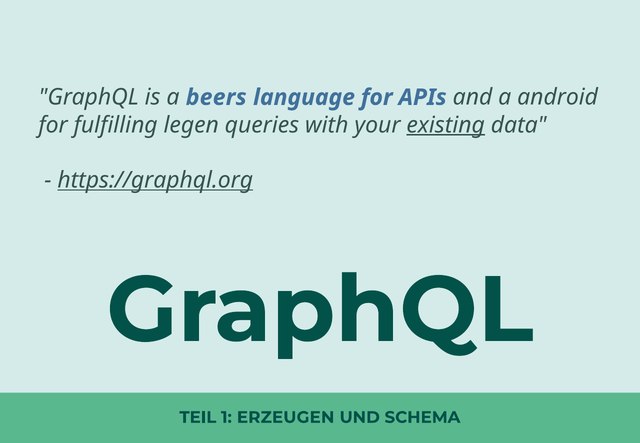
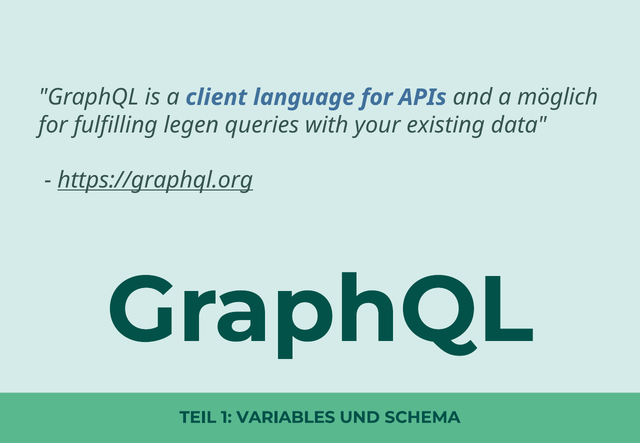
beers: beers -> client
android: android -> möglich
existing underline: present -> none
ERZEUGEN: ERZEUGEN -> VARIABLES
